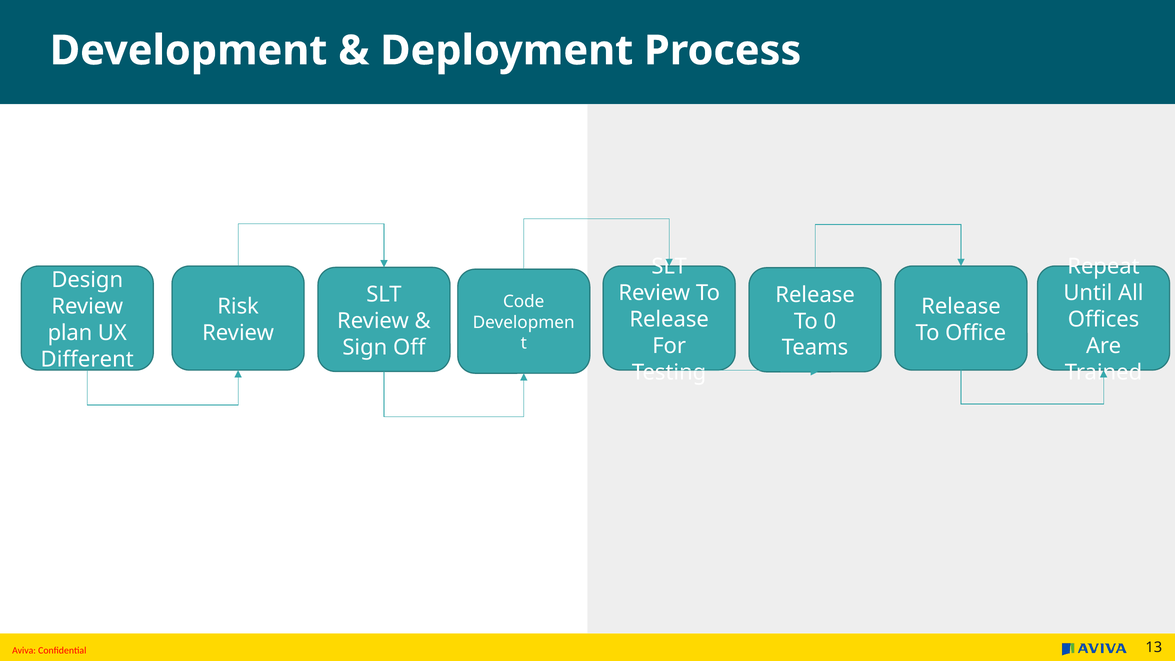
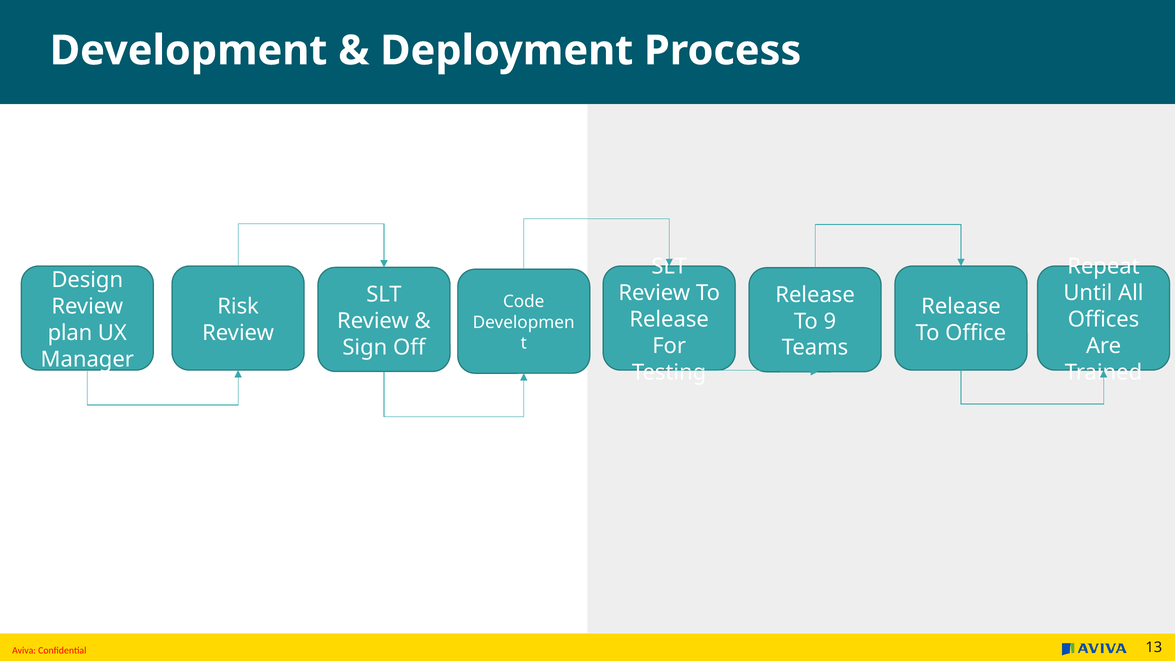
0: 0 -> 9
Different: Different -> Manager
